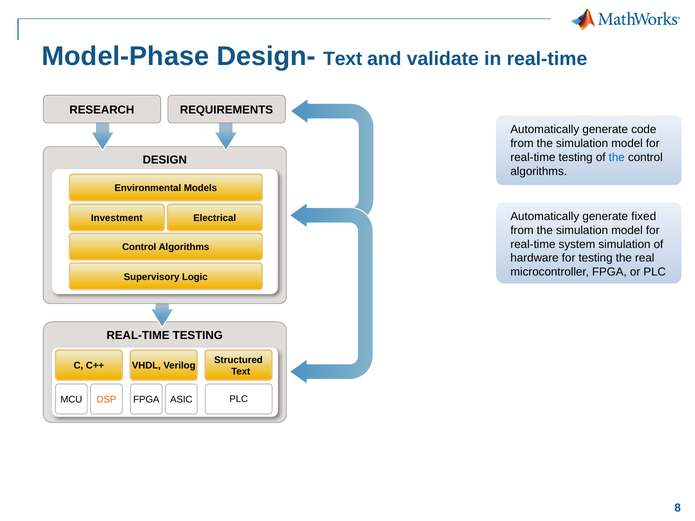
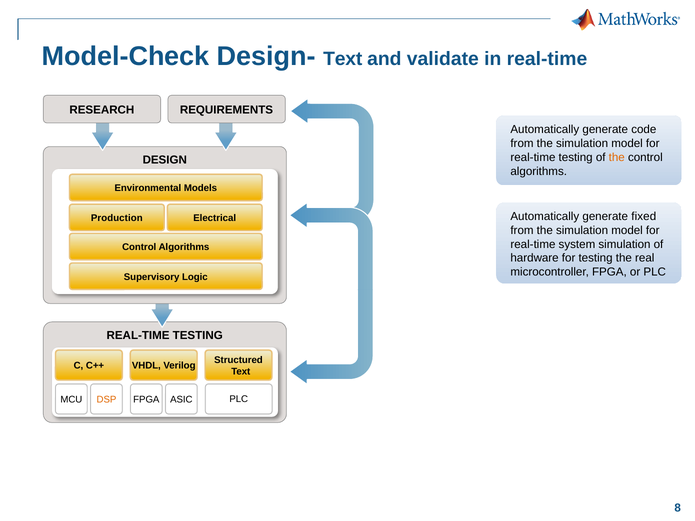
Model-Phase: Model-Phase -> Model-Check
the at (617, 157) colour: blue -> orange
Investment: Investment -> Production
